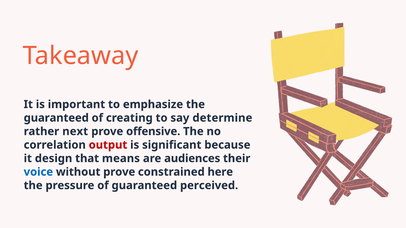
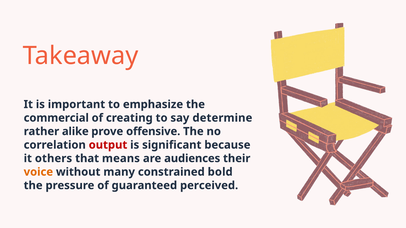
guaranteed at (56, 118): guaranteed -> commercial
next: next -> alike
design: design -> others
voice colour: blue -> orange
without prove: prove -> many
here: here -> bold
